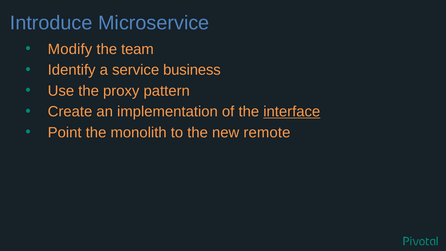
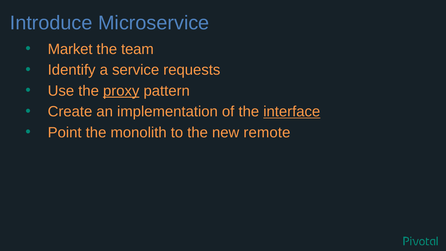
Modify: Modify -> Market
business: business -> requests
proxy underline: none -> present
